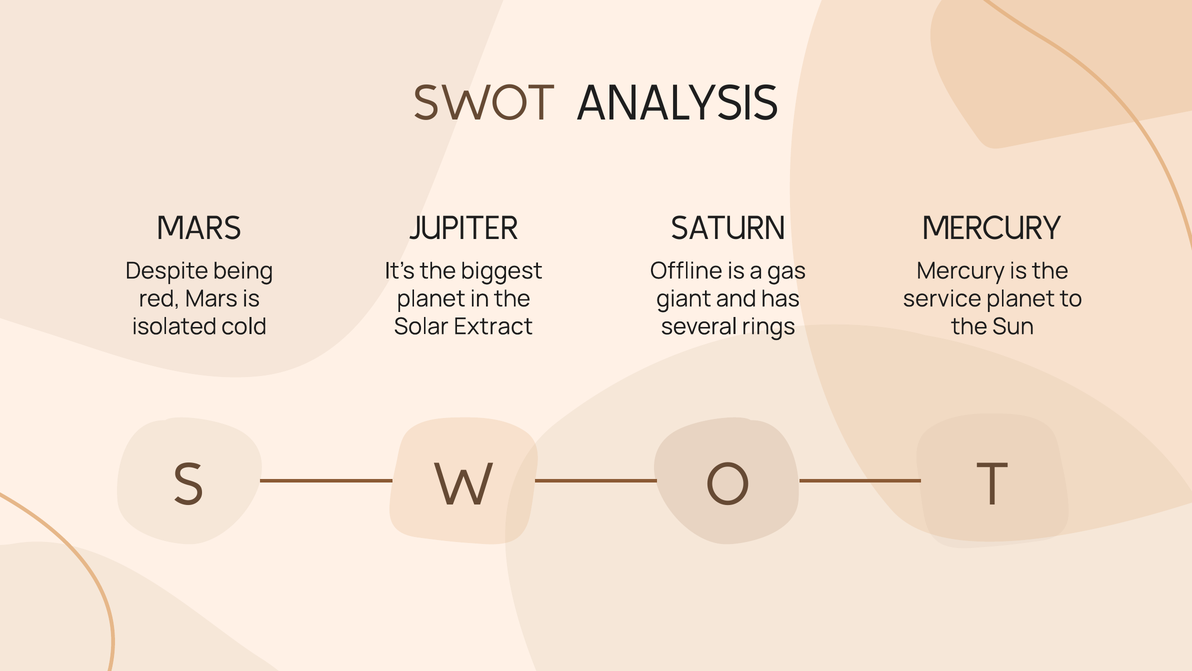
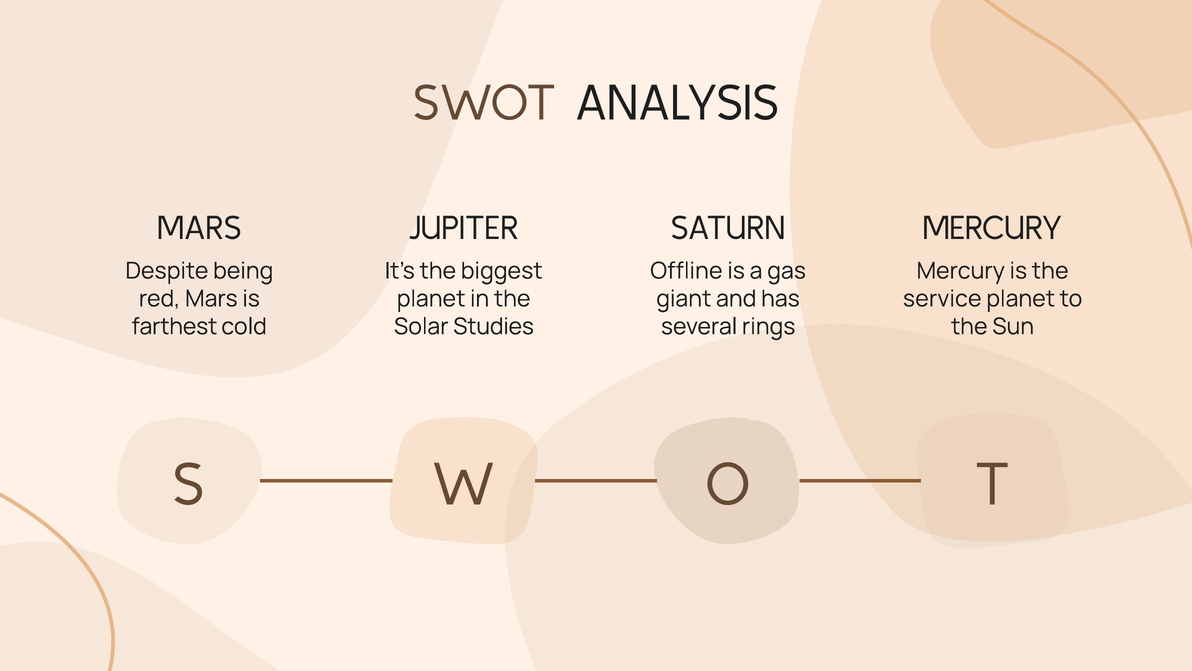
isolated: isolated -> farthest
Extract: Extract -> Studies
